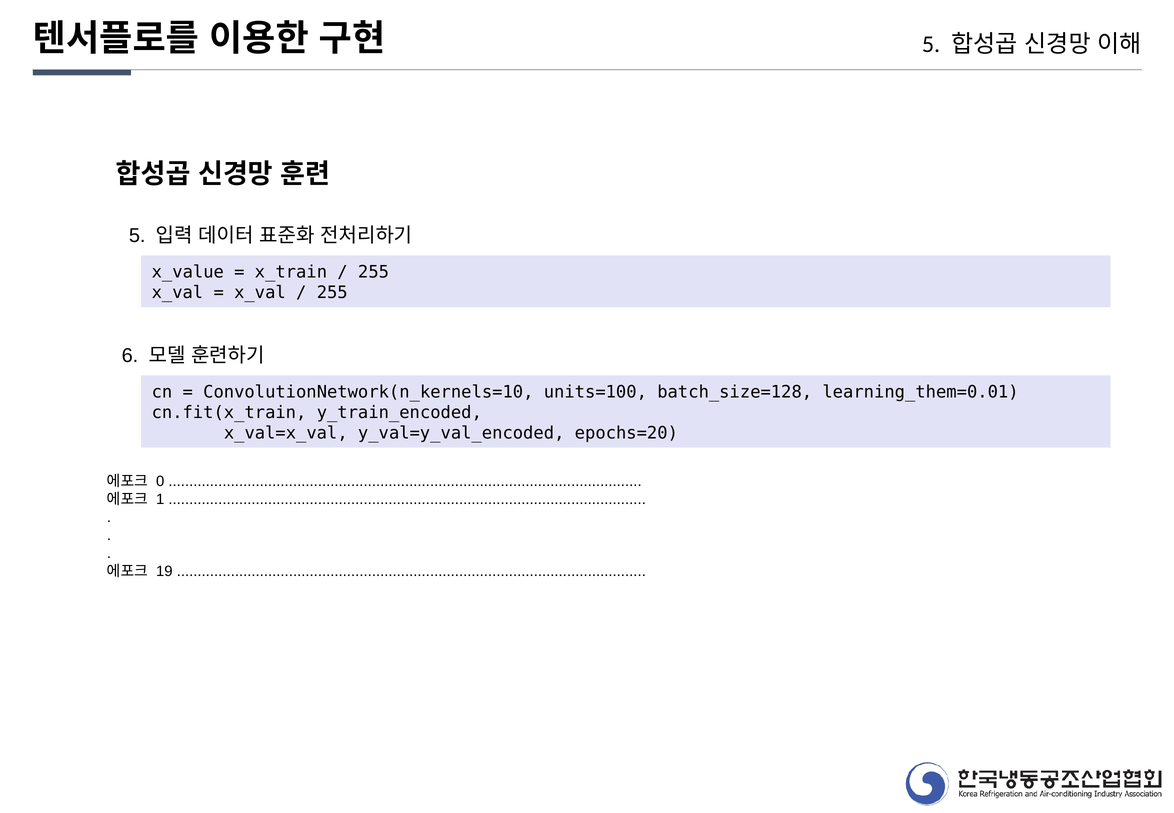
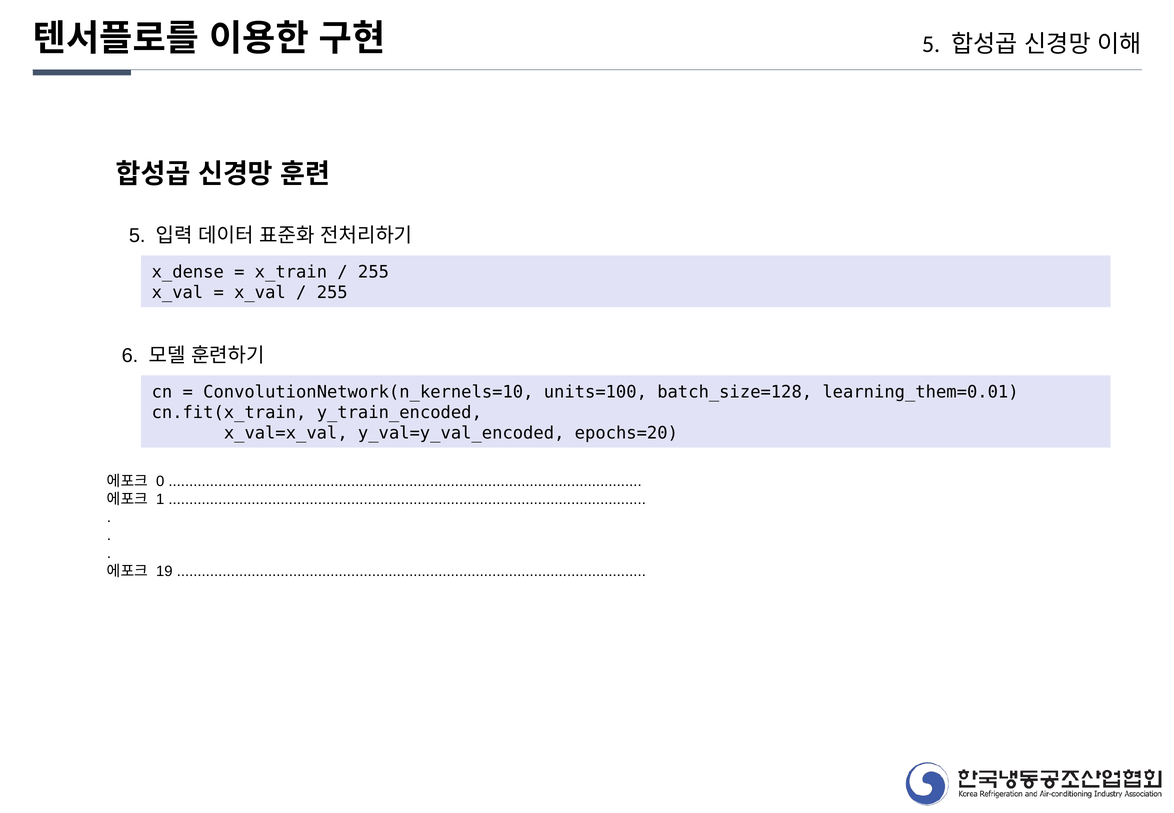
x_value: x_value -> x_dense
